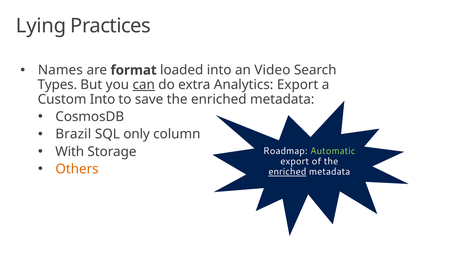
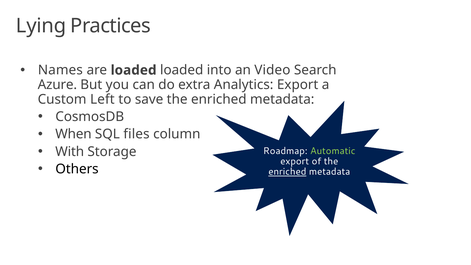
are format: format -> loaded
Types: Types -> Azure
can underline: present -> none
Custom Into: Into -> Left
Brazil: Brazil -> When
only: only -> files
Others colour: orange -> black
